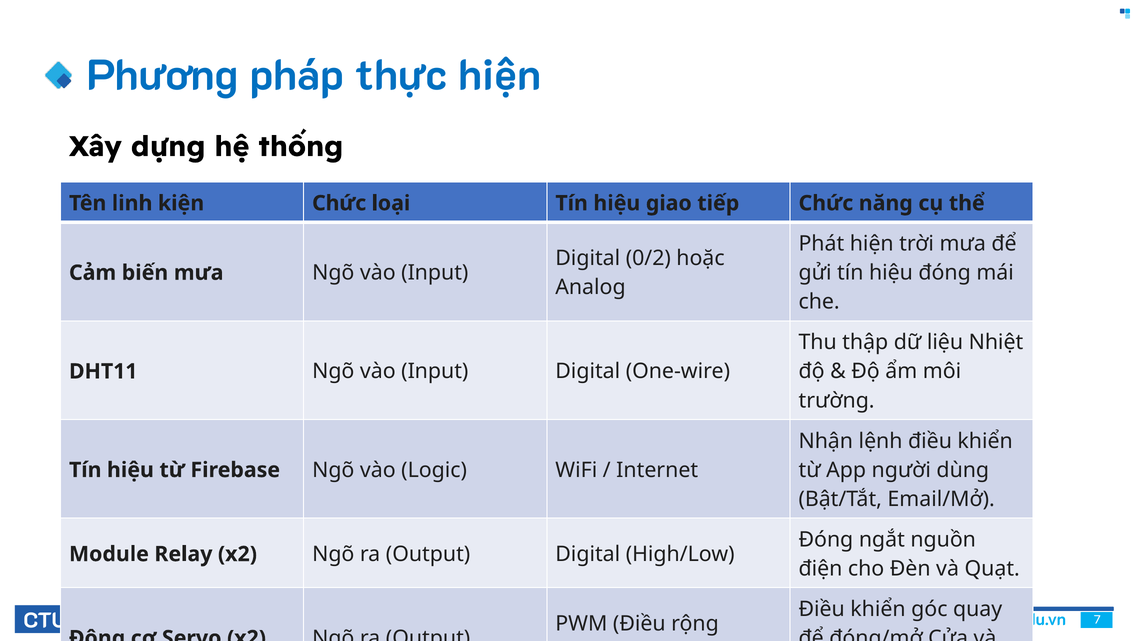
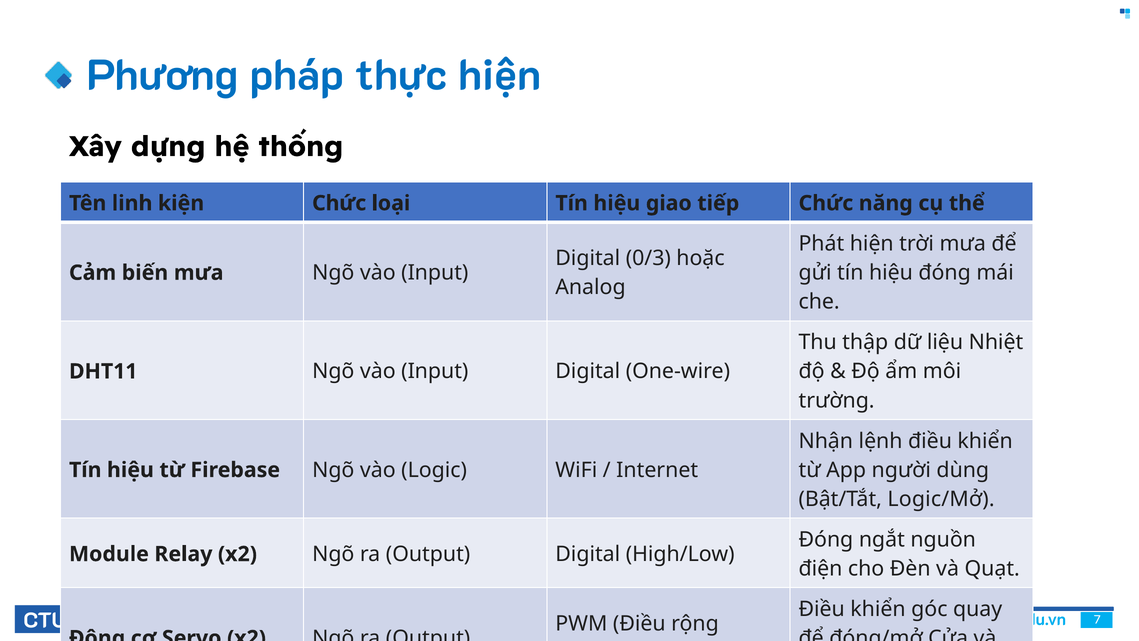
0/2: 0/2 -> 0/3
Email/Mở: Email/Mở -> Logic/Mở
